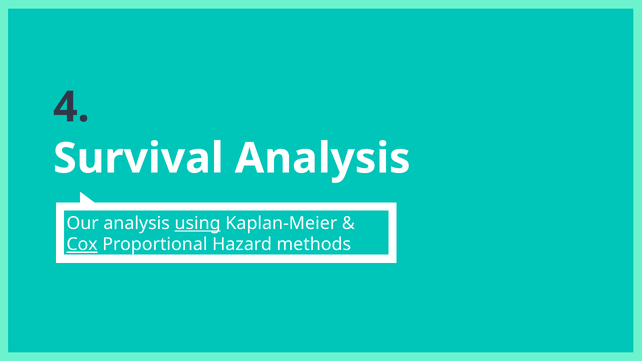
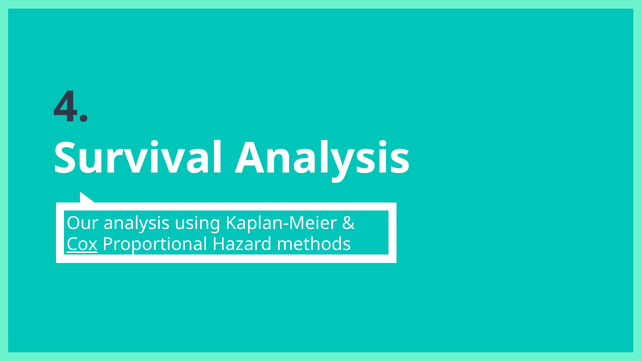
using underline: present -> none
